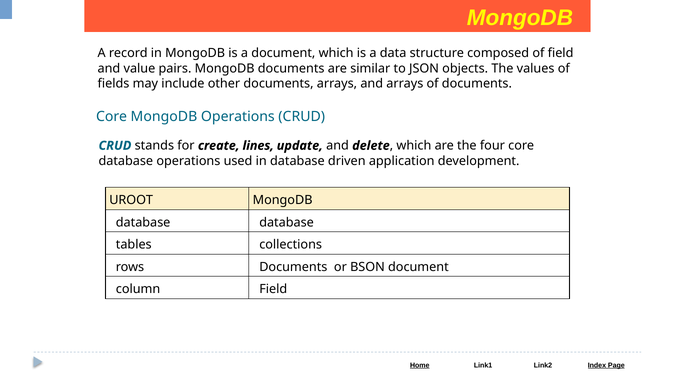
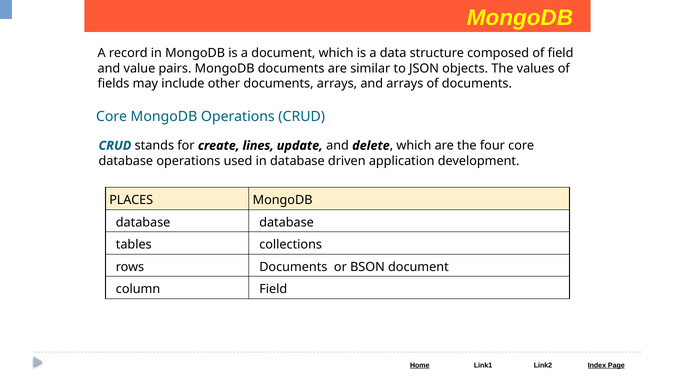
UROOT: UROOT -> PLACES
